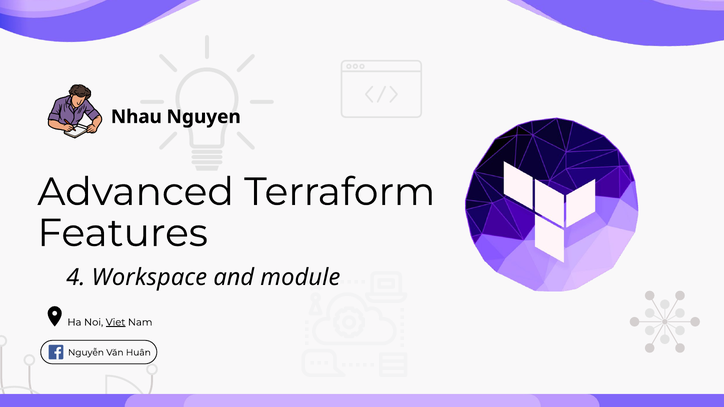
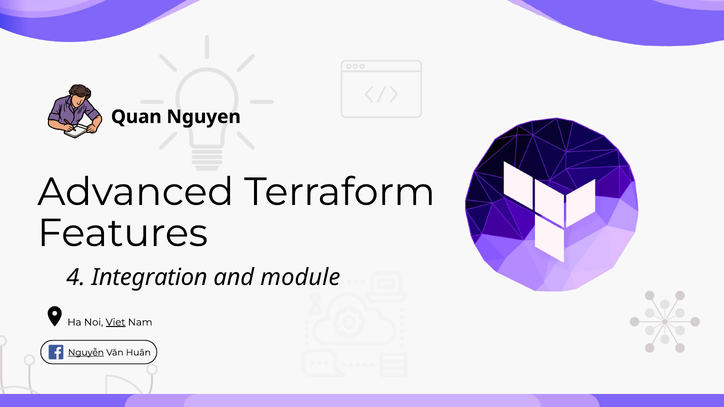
Nhau: Nhau -> Quan
Workspace: Workspace -> Integration
Nguyễn underline: none -> present
